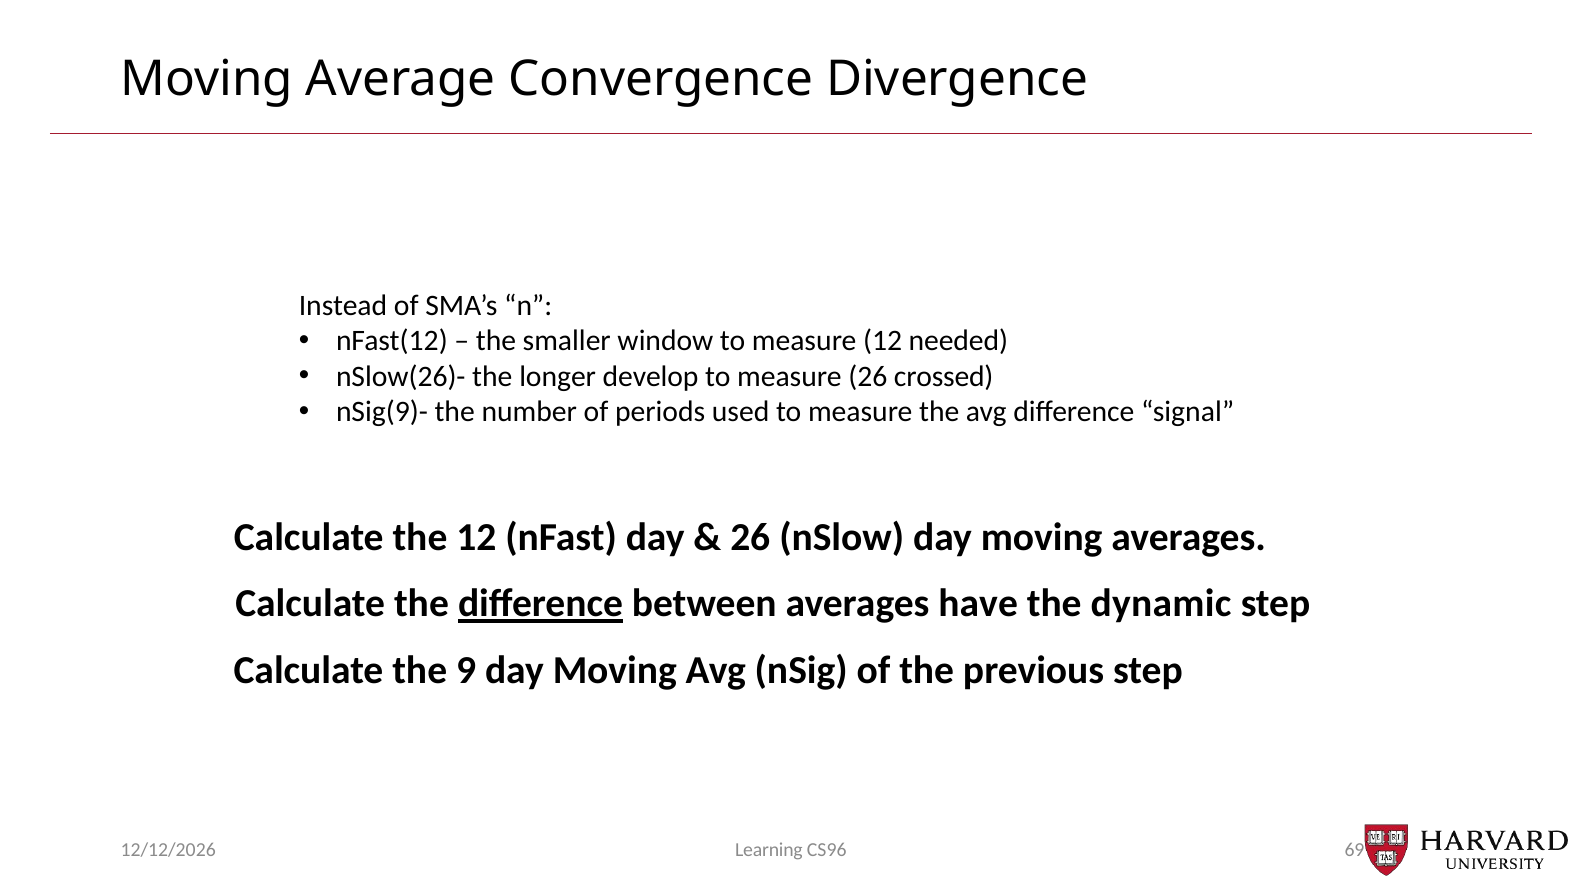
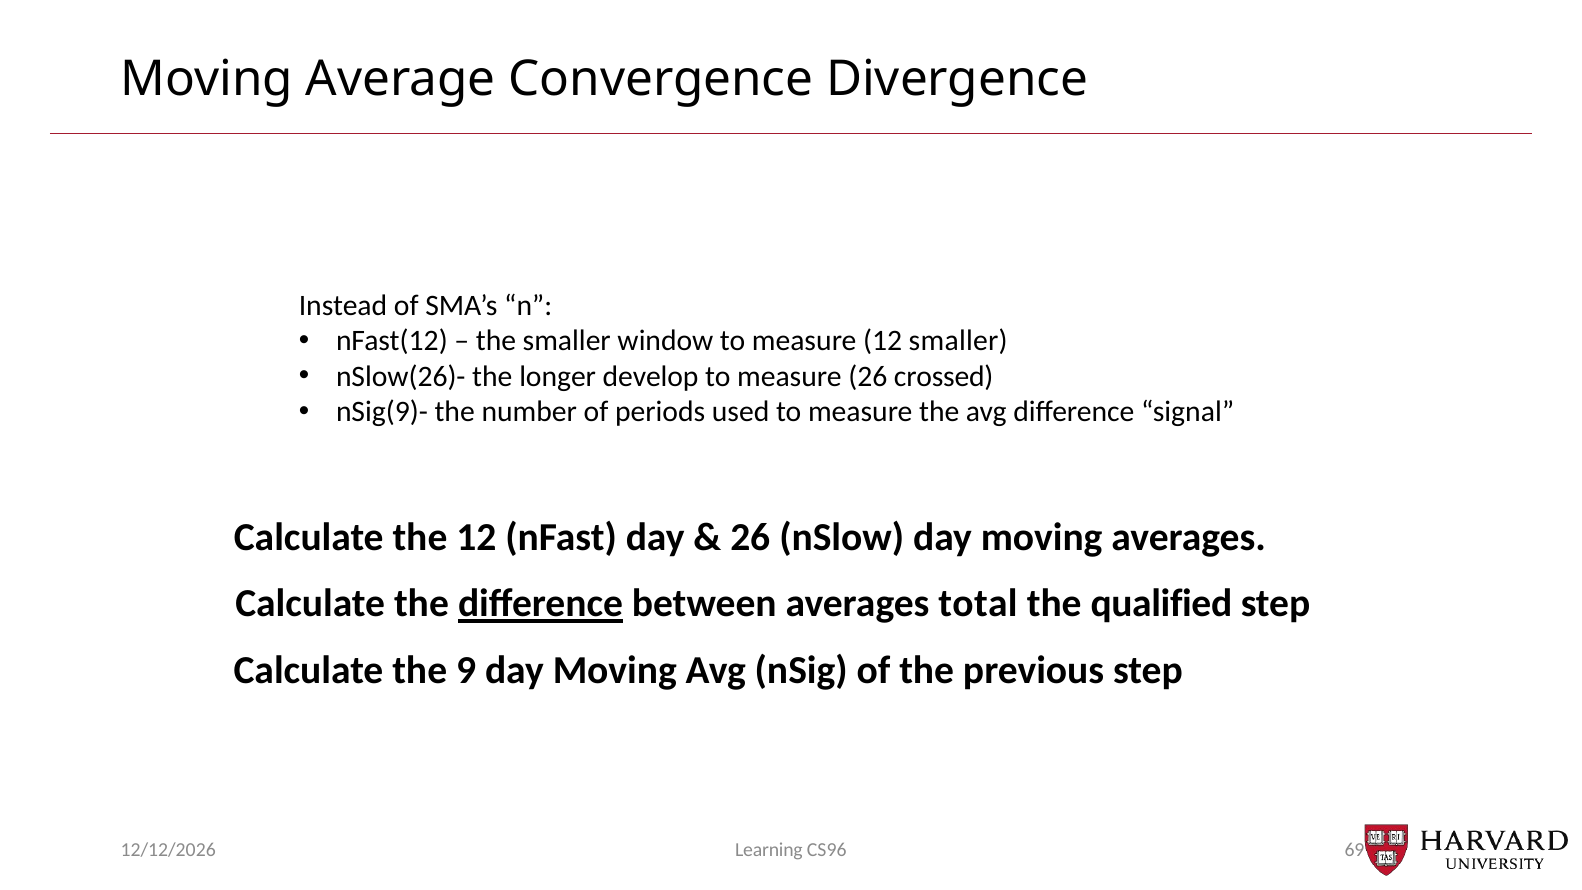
12 needed: needed -> smaller
have: have -> total
dynamic: dynamic -> qualified
